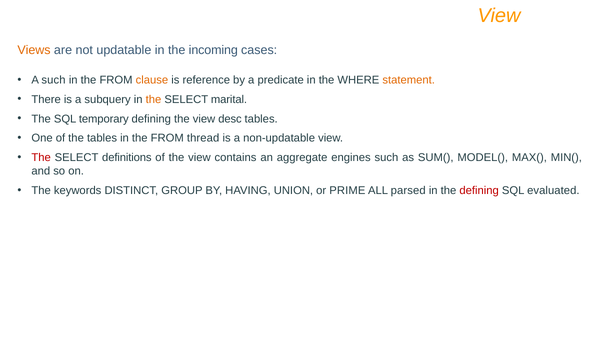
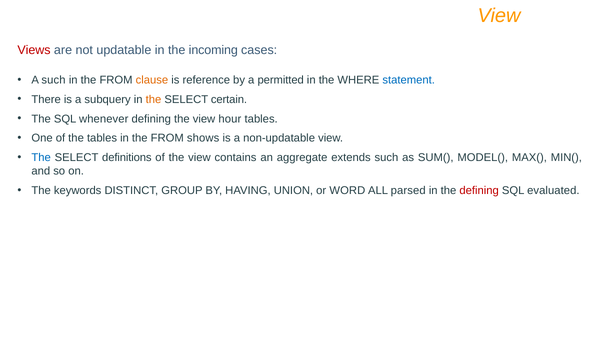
Views colour: orange -> red
predicate: predicate -> permitted
statement colour: orange -> blue
marital: marital -> certain
temporary: temporary -> whenever
desc: desc -> hour
thread: thread -> shows
The at (41, 158) colour: red -> blue
engines: engines -> extends
PRIME: PRIME -> WORD
